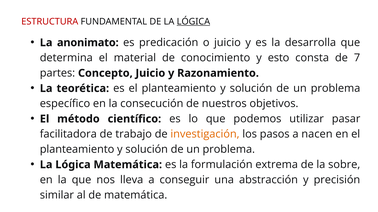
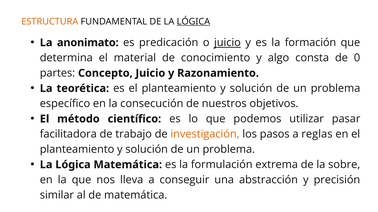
ESTRUCTURA colour: red -> orange
juicio at (227, 43) underline: none -> present
desarrolla: desarrolla -> formación
esto: esto -> algo
7: 7 -> 0
nacen: nacen -> reglas
